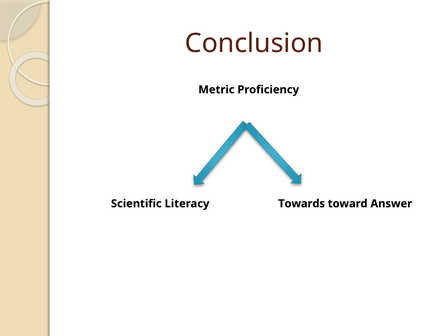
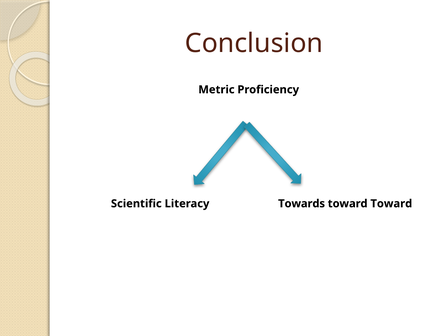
toward Answer: Answer -> Toward
